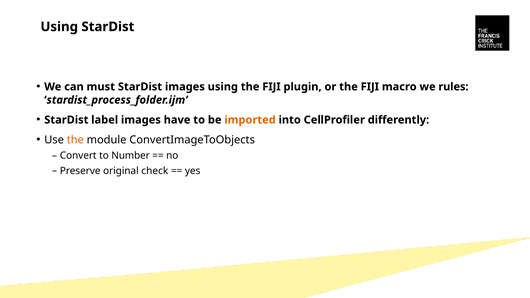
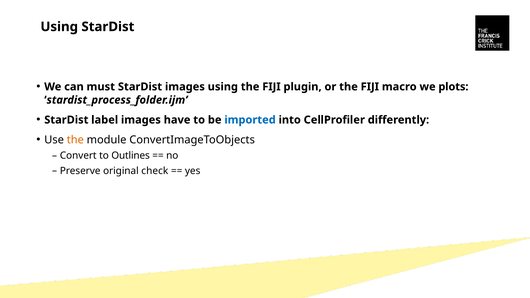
rules: rules -> plots
imported colour: orange -> blue
Number: Number -> Outlines
